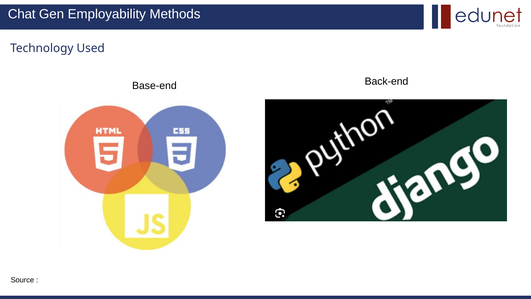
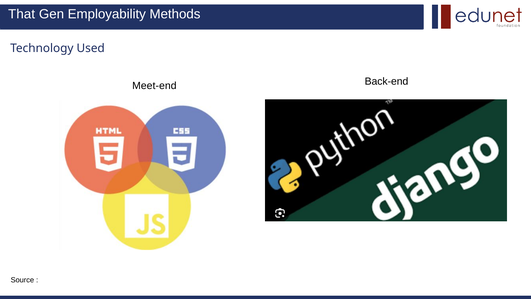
Chat: Chat -> That
Base-end: Base-end -> Meet-end
